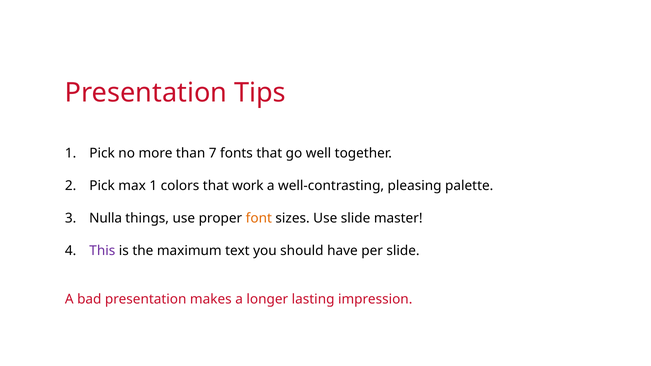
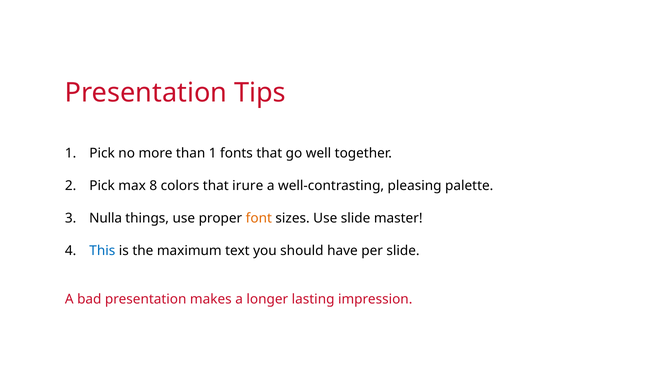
than 7: 7 -> 1
max 1: 1 -> 8
work: work -> irure
This colour: purple -> blue
